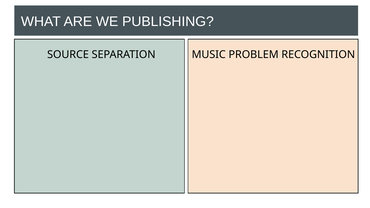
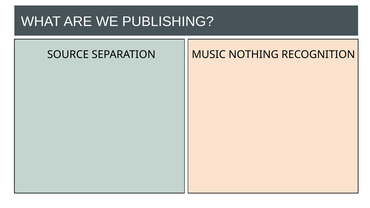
PROBLEM: PROBLEM -> NOTHING
